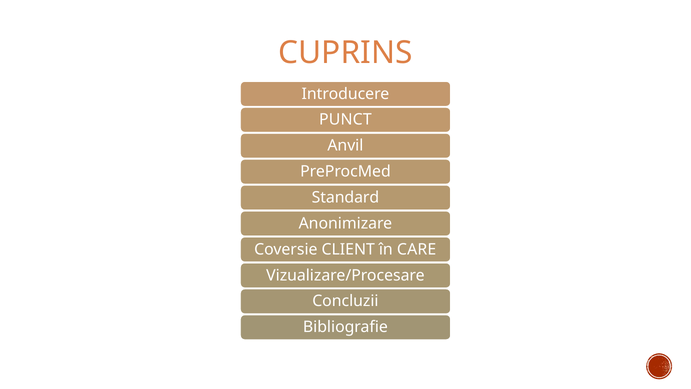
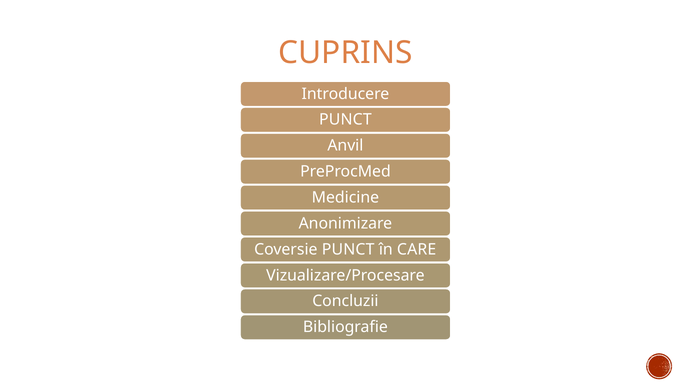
Standard: Standard -> Medicine
Coversie CLIENT: CLIENT -> PUNCT
